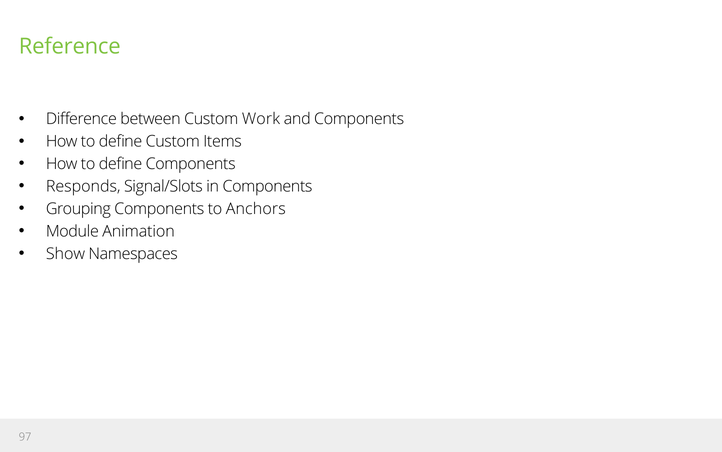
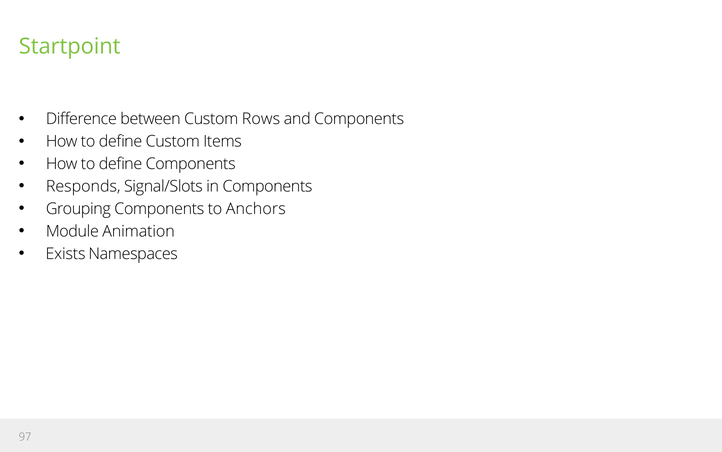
Reference: Reference -> Startpoint
Work: Work -> Rows
Show: Show -> Exists
